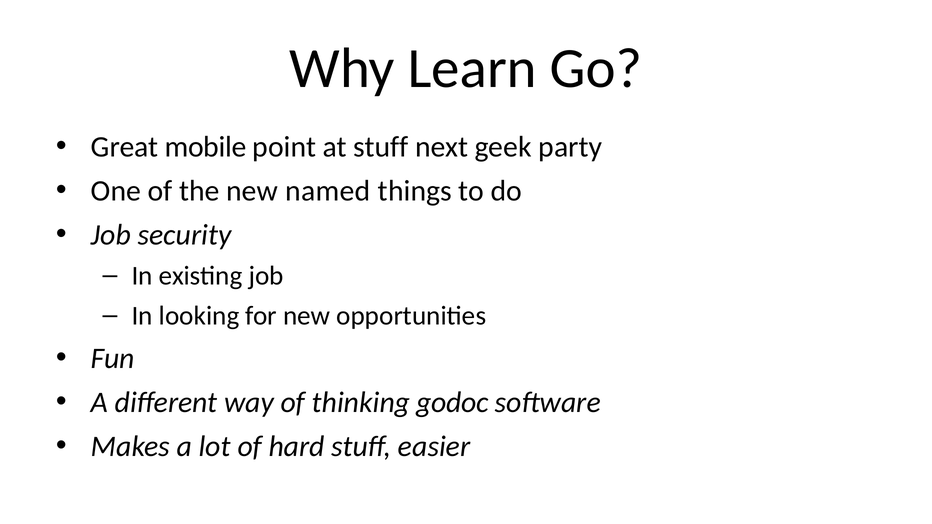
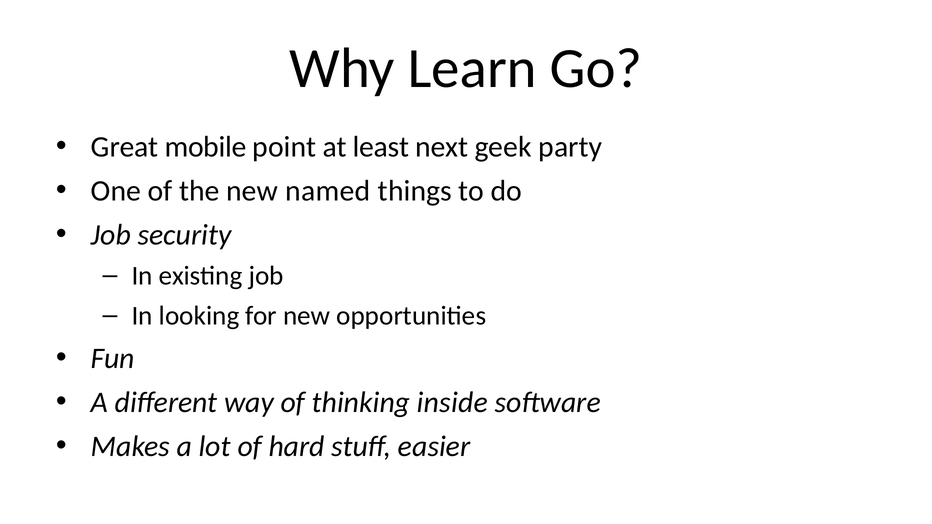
at stuff: stuff -> least
godoc: godoc -> inside
